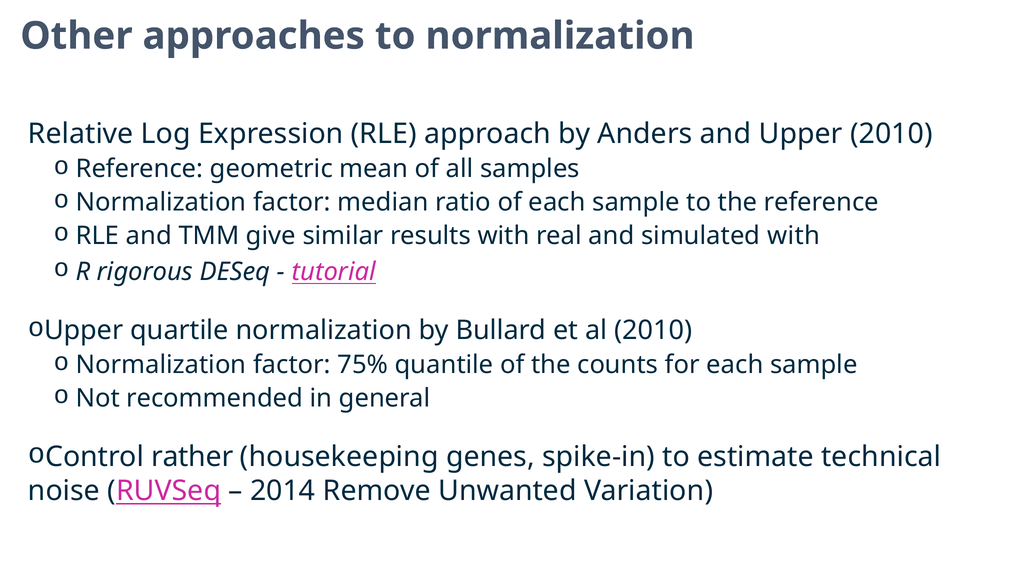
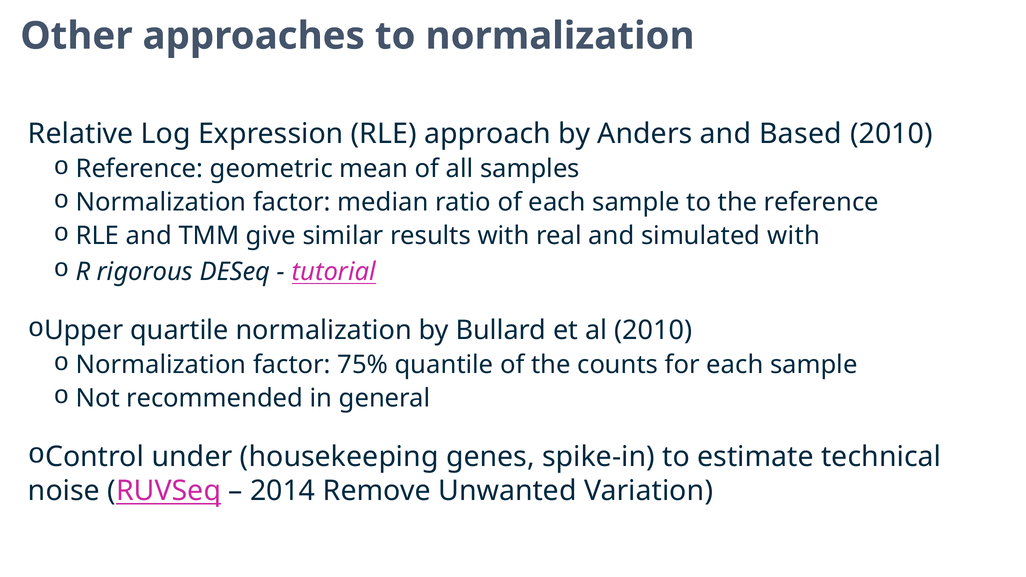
and Upper: Upper -> Based
rather: rather -> under
